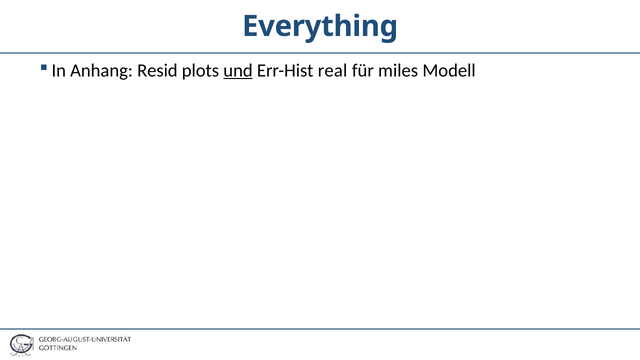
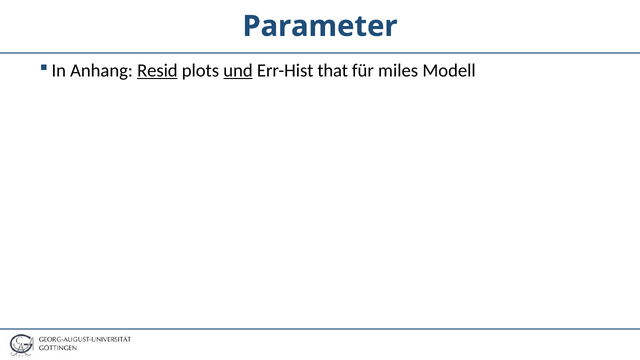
Everything: Everything -> Parameter
Resid underline: none -> present
real: real -> that
